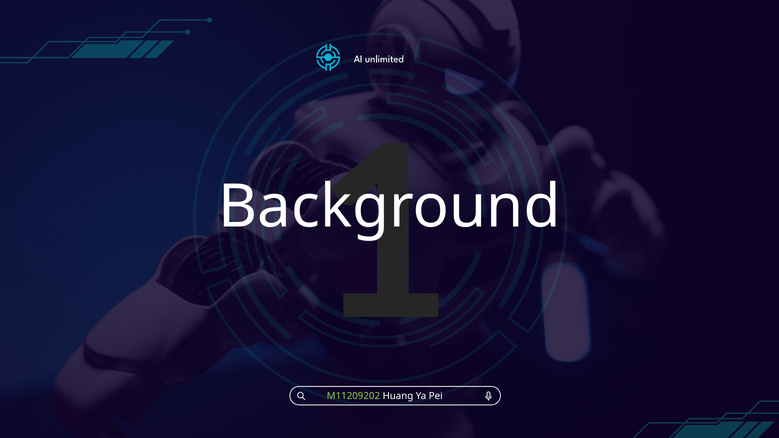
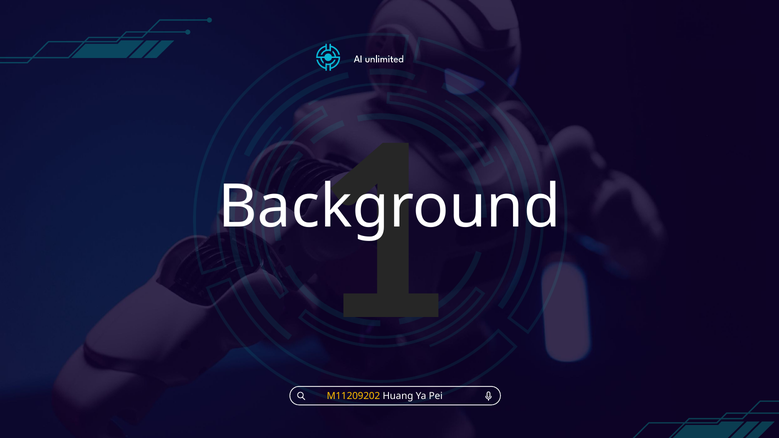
M11209202 colour: light green -> yellow
